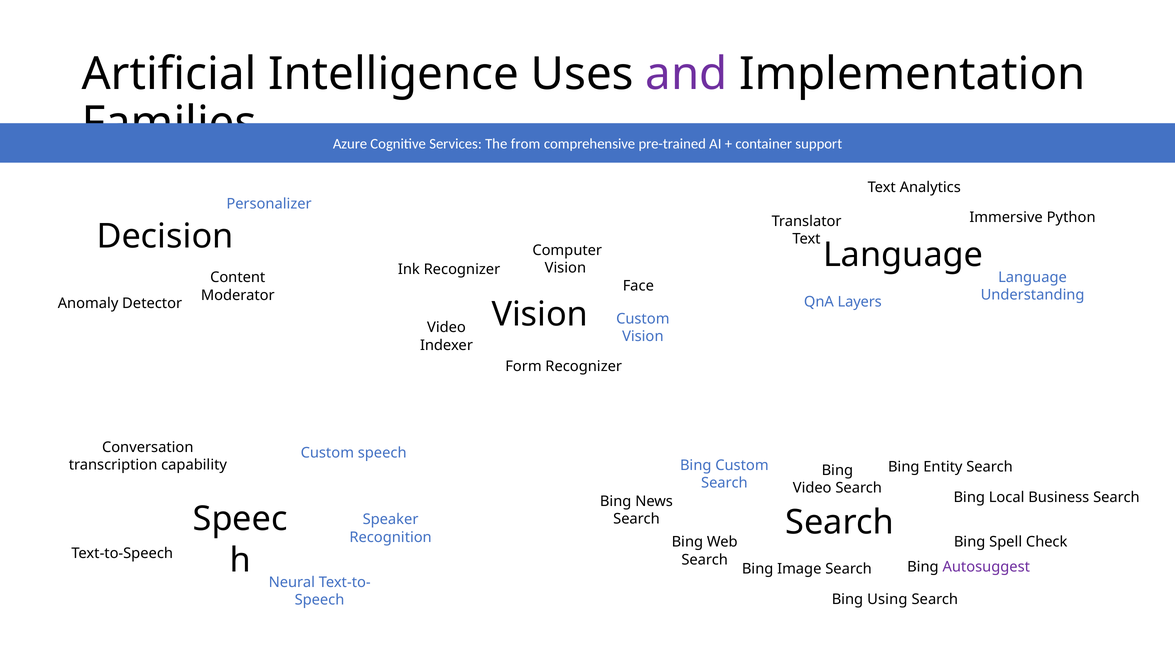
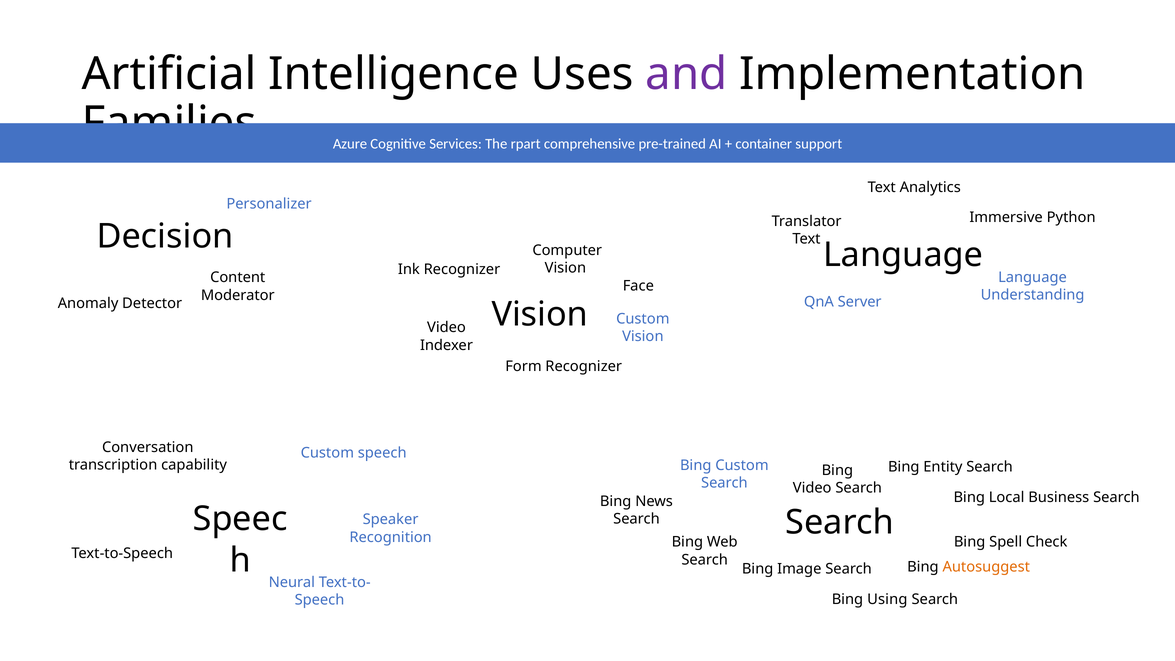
from: from -> rpart
Layers: Layers -> Server
Autosuggest colour: purple -> orange
